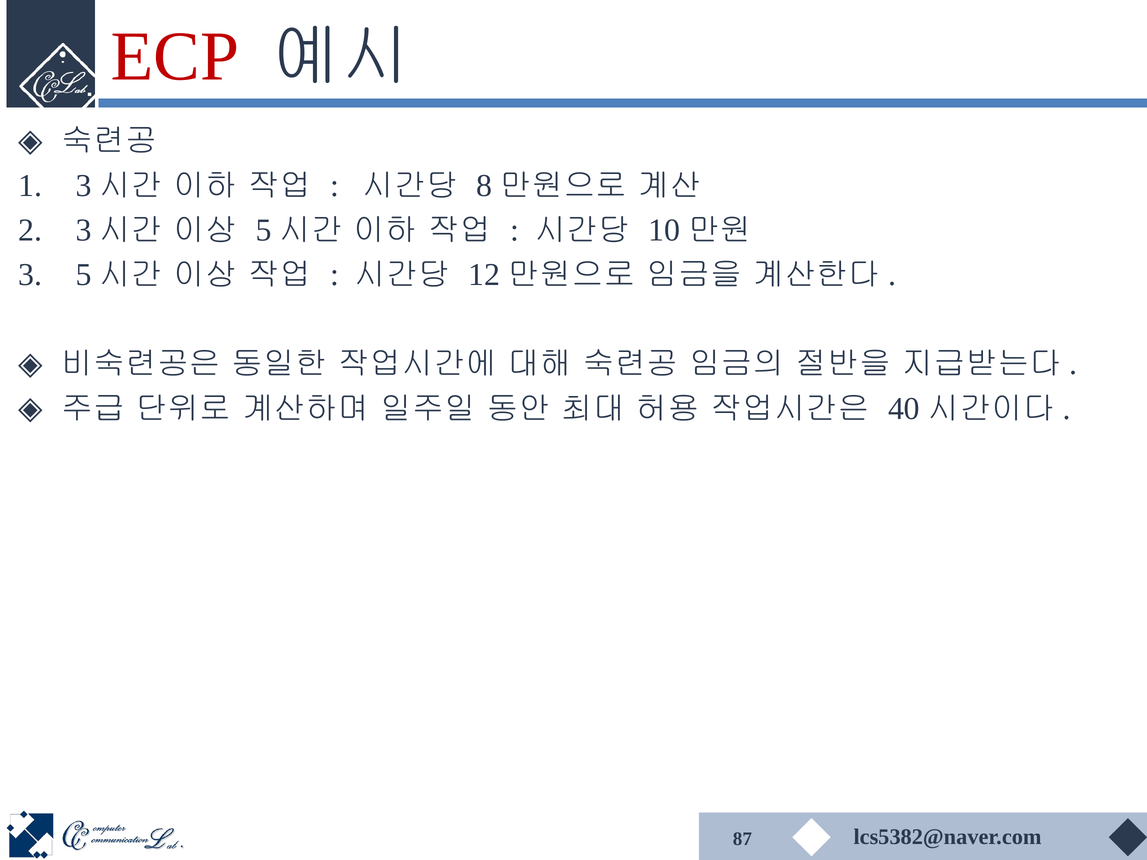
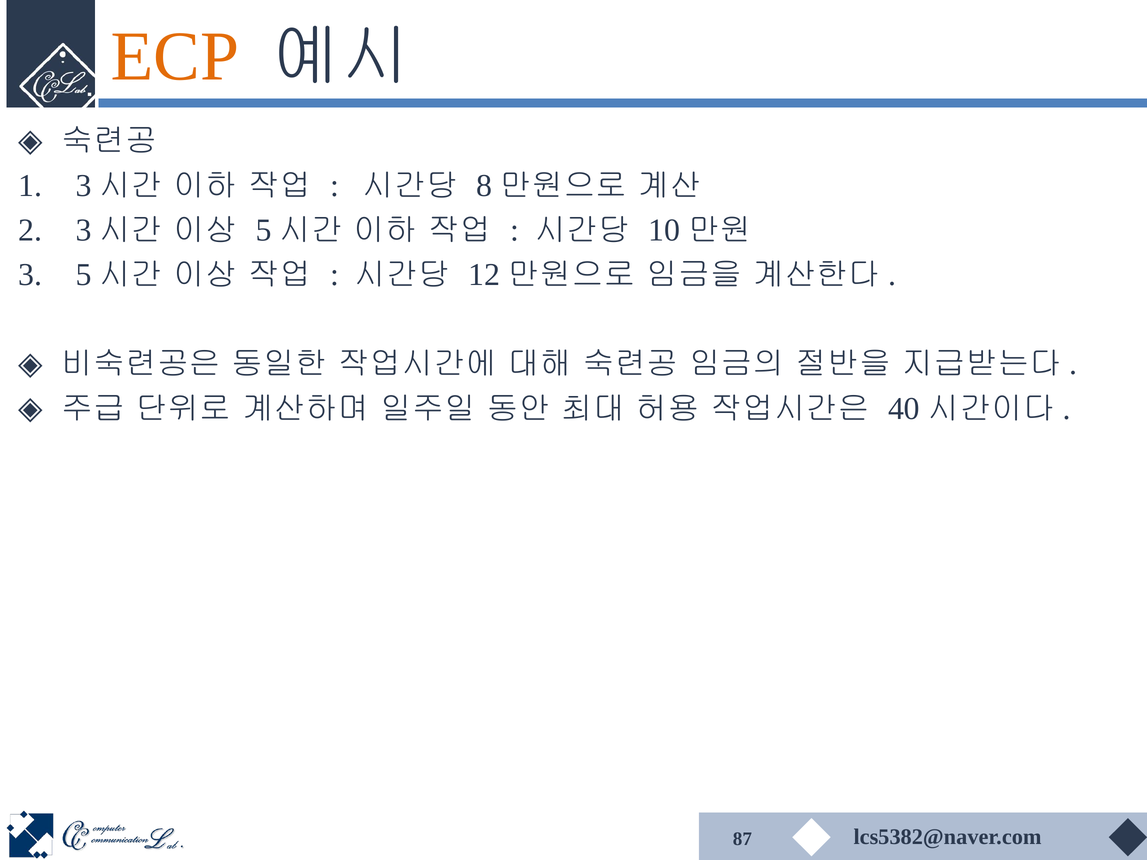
ECP colour: red -> orange
